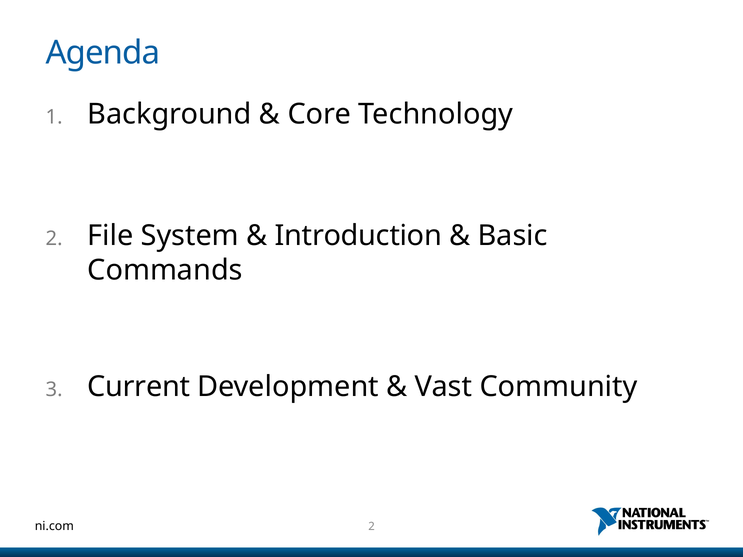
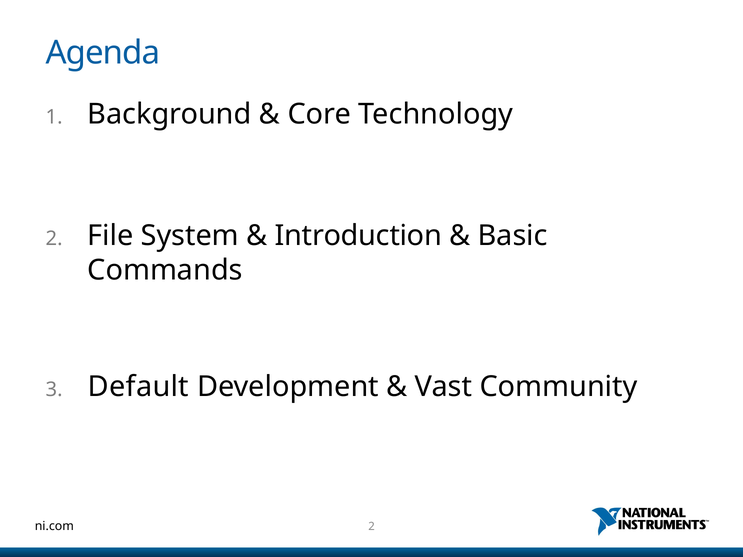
Current: Current -> Default
